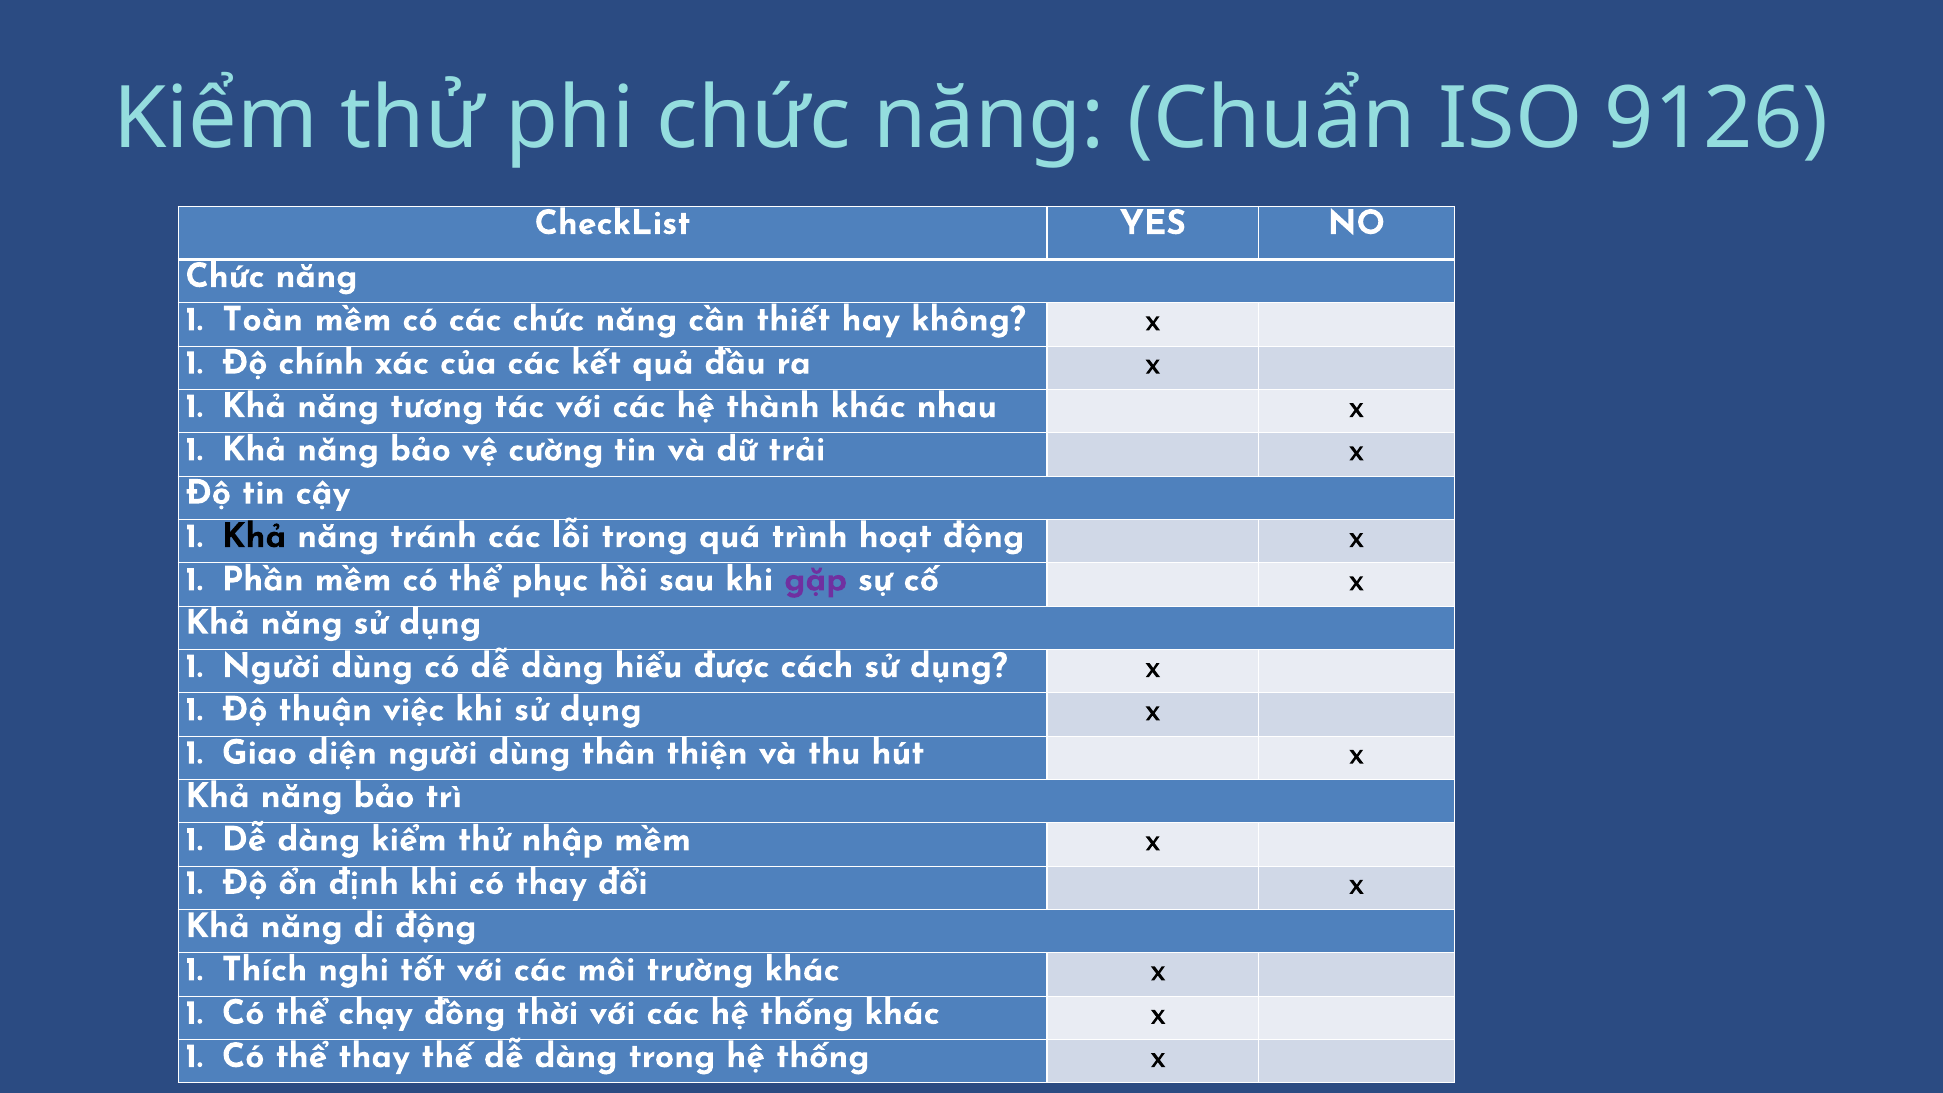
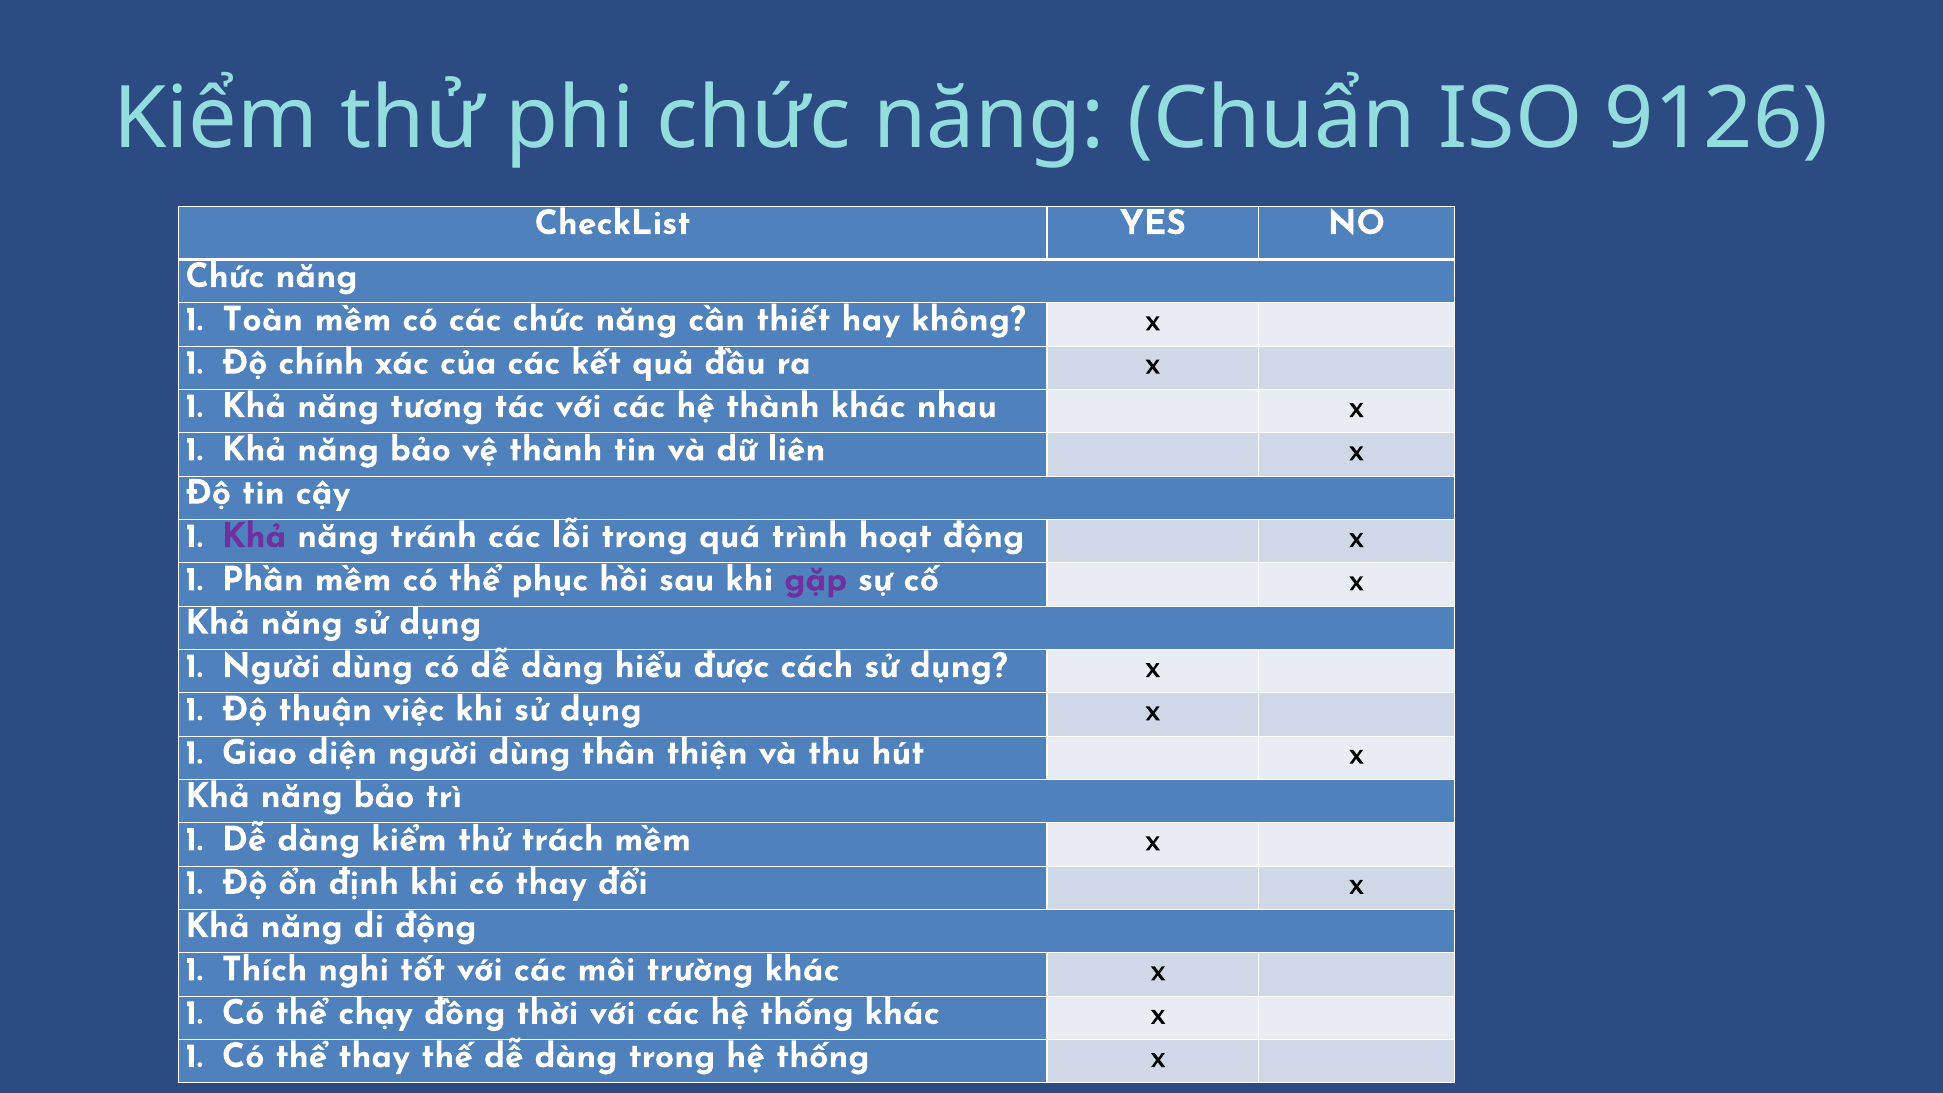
vệ cường: cường -> thành
trải: trải -> liên
Khả at (254, 536) colour: black -> purple
nhập: nhập -> trách
